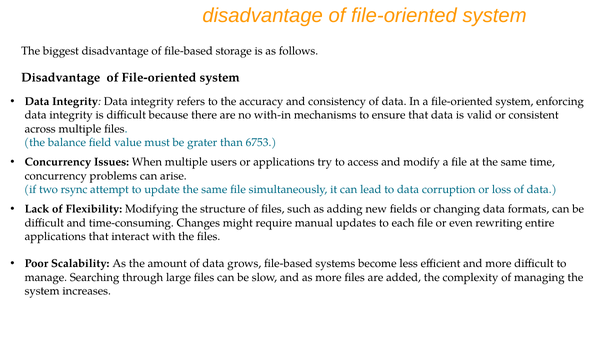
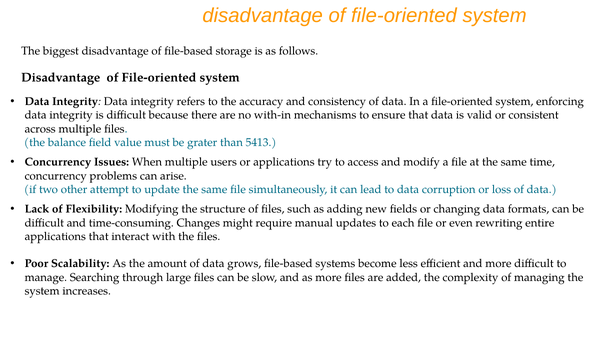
6753: 6753 -> 5413
rsync: rsync -> other
